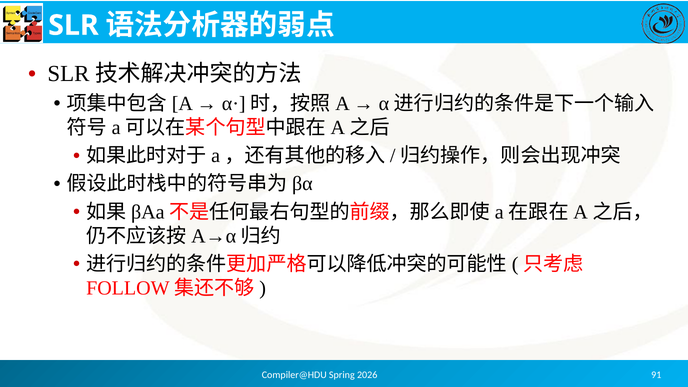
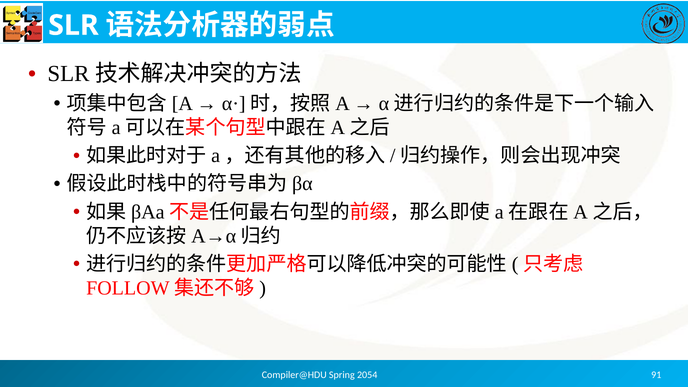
2026: 2026 -> 2054
